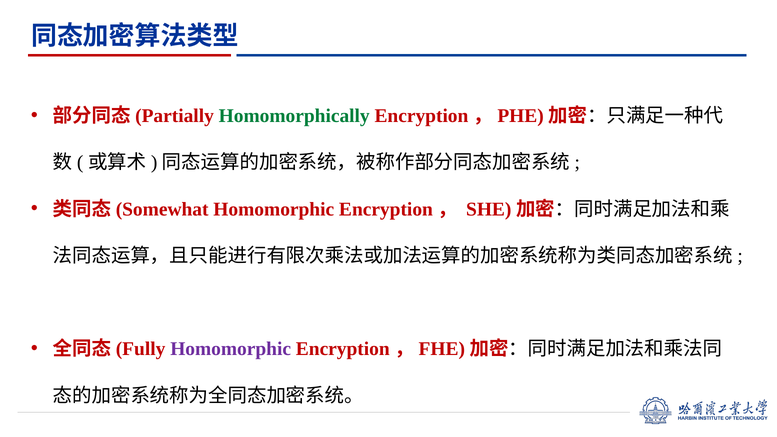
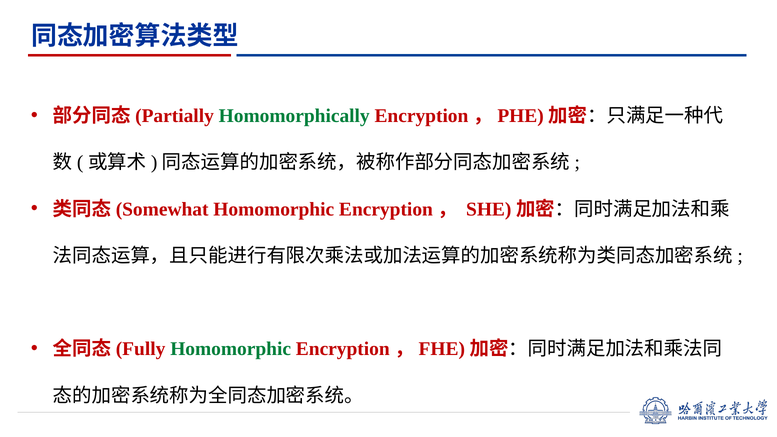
Homomorphic at (231, 349) colour: purple -> green
